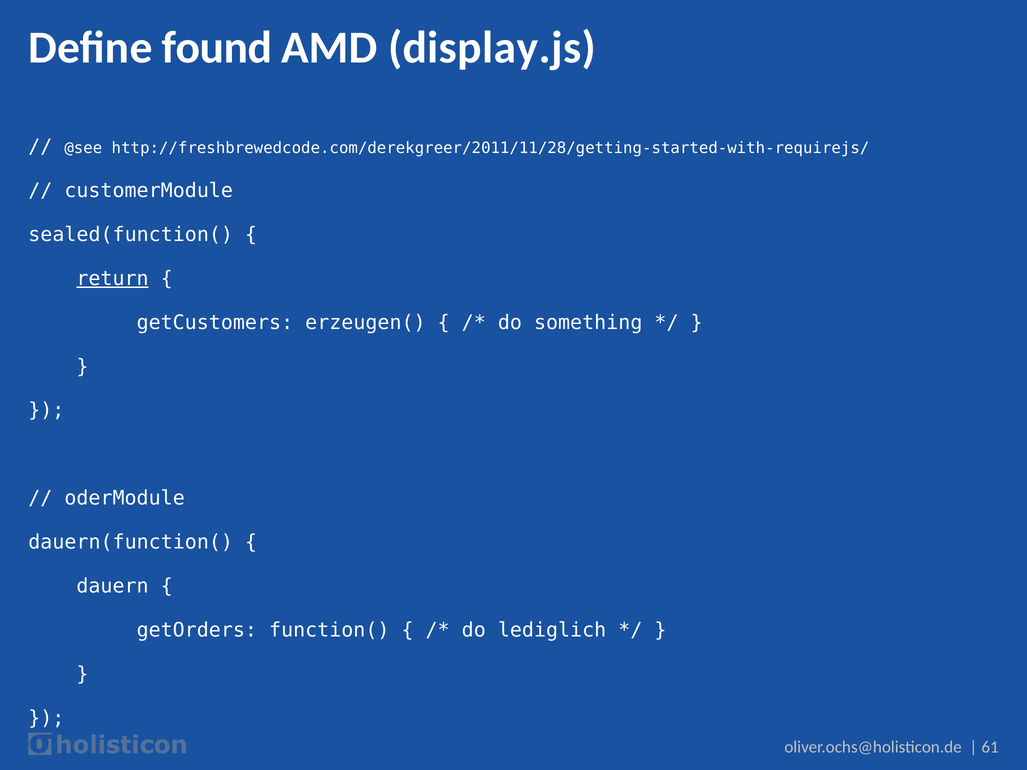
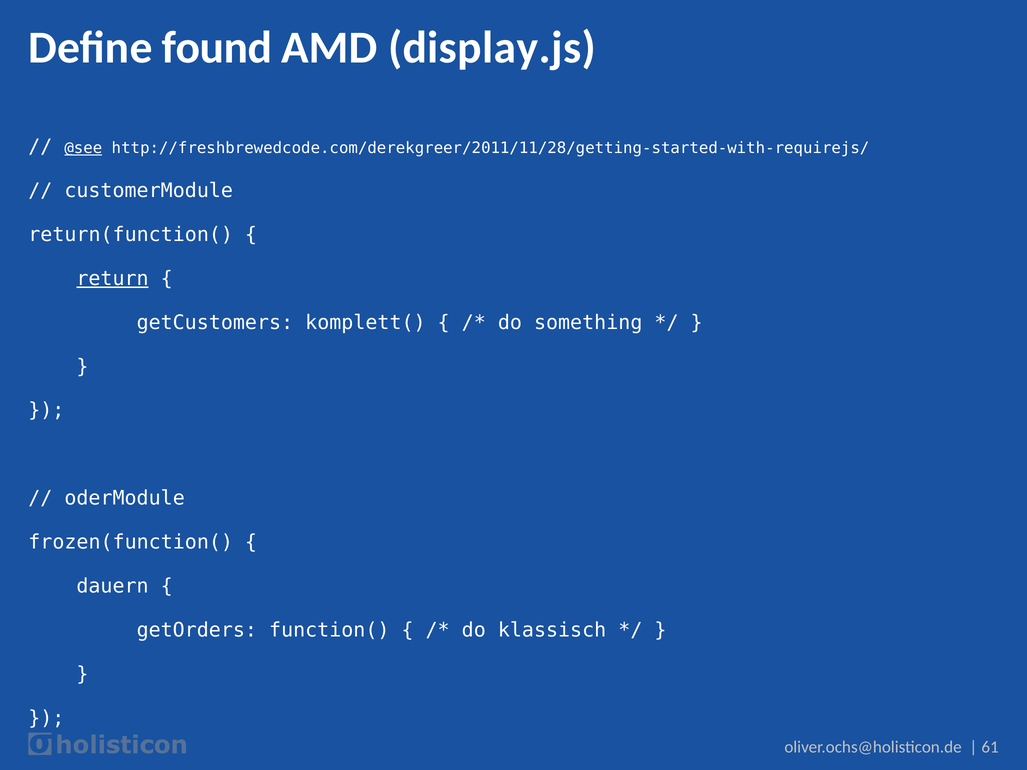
@see underline: none -> present
sealed(function(: sealed(function( -> return(function(
erzeugen(: erzeugen( -> komplett(
dauern(function(: dauern(function( -> frozen(function(
lediglich: lediglich -> klassisch
